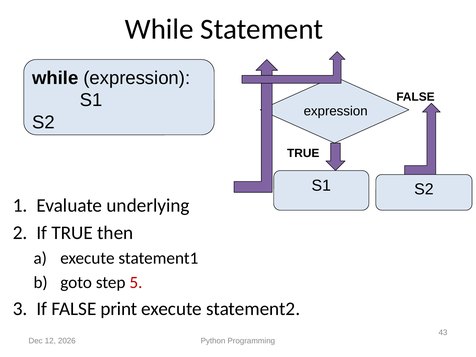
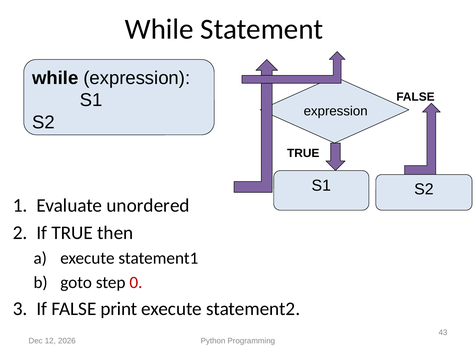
underlying: underlying -> unordered
5: 5 -> 0
